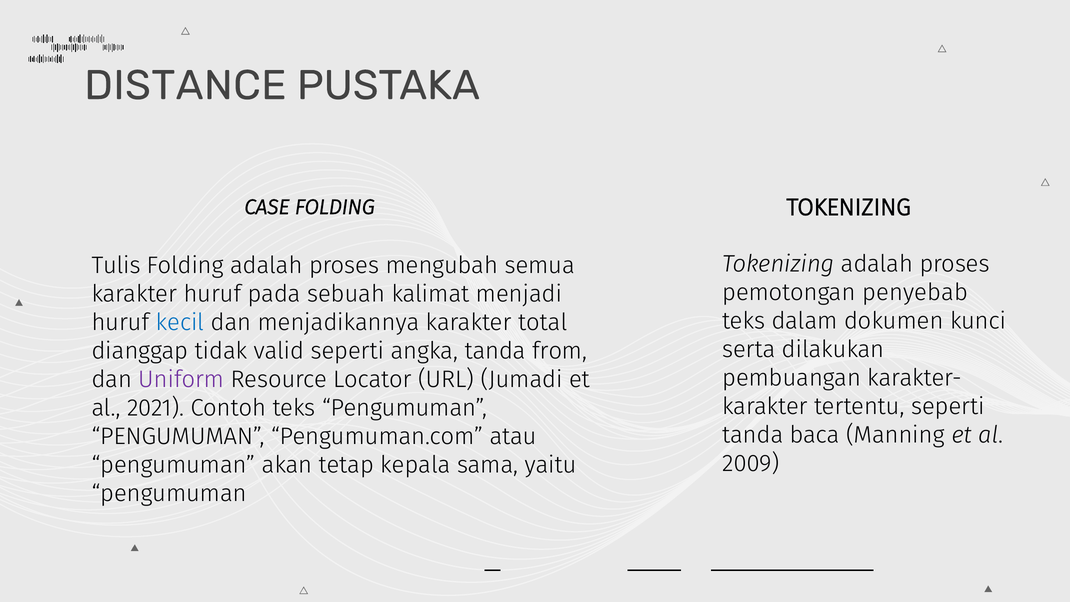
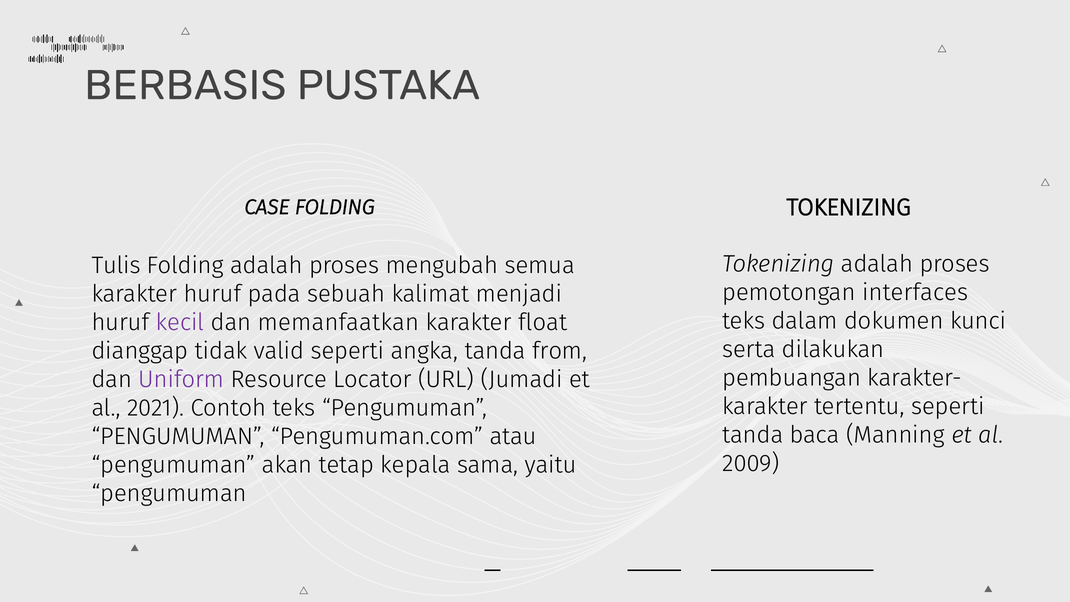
DISTANCE: DISTANCE -> BERBASIS
penyebab: penyebab -> interfaces
kecil colour: blue -> purple
menjadikannya: menjadikannya -> memanfaatkan
total: total -> float
